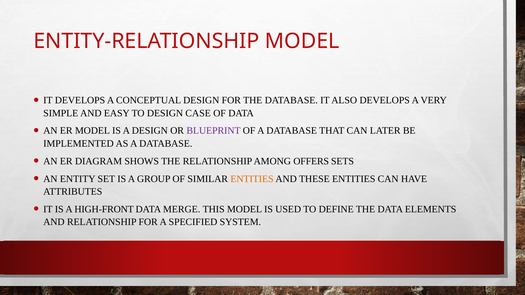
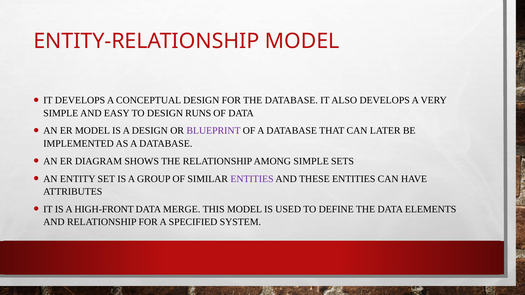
CASE: CASE -> RUNS
AMONG OFFERS: OFFERS -> SIMPLE
ENTITIES at (252, 179) colour: orange -> purple
